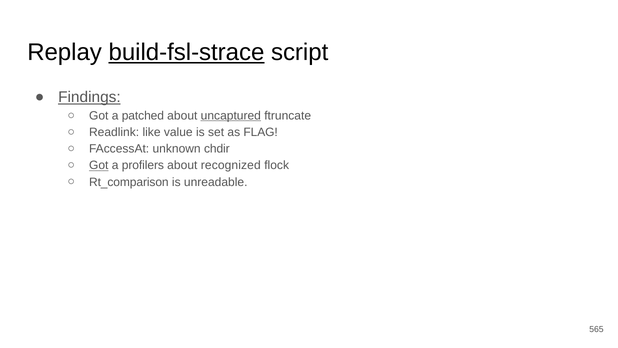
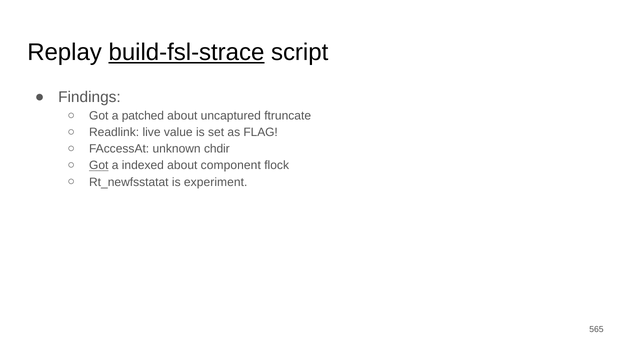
Findings underline: present -> none
uncaptured underline: present -> none
like: like -> live
profilers: profilers -> indexed
recognized: recognized -> component
Rt_comparison: Rt_comparison -> Rt_newfsstatat
unreadable: unreadable -> experiment
